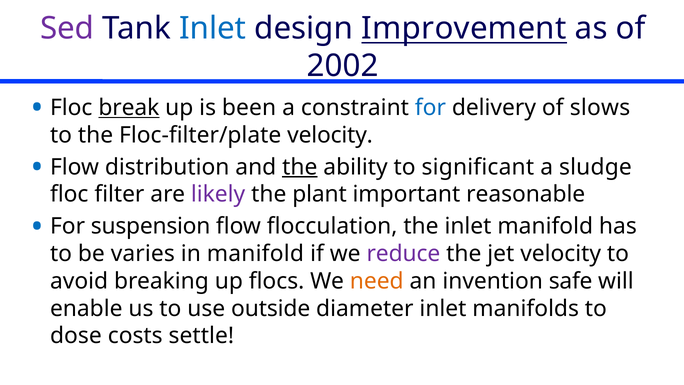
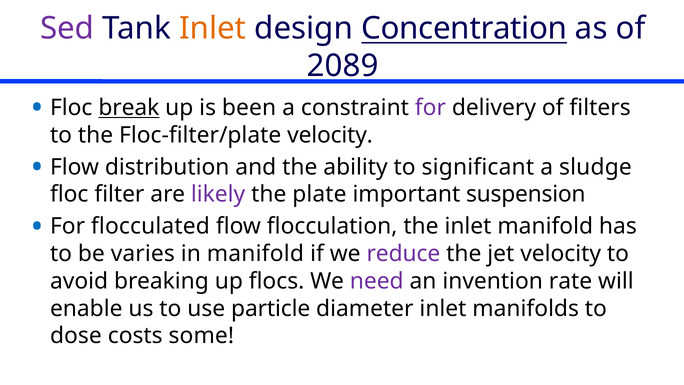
Inlet at (213, 28) colour: blue -> orange
Improvement: Improvement -> Concentration
2002: 2002 -> 2089
for at (430, 108) colour: blue -> purple
slows: slows -> filters
the at (300, 167) underline: present -> none
plant: plant -> plate
reasonable: reasonable -> suspension
suspension: suspension -> flocculated
need colour: orange -> purple
safe: safe -> rate
outside: outside -> particle
settle: settle -> some
